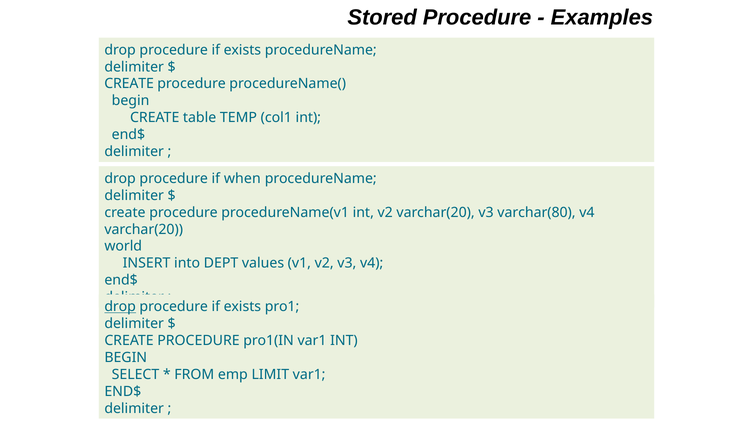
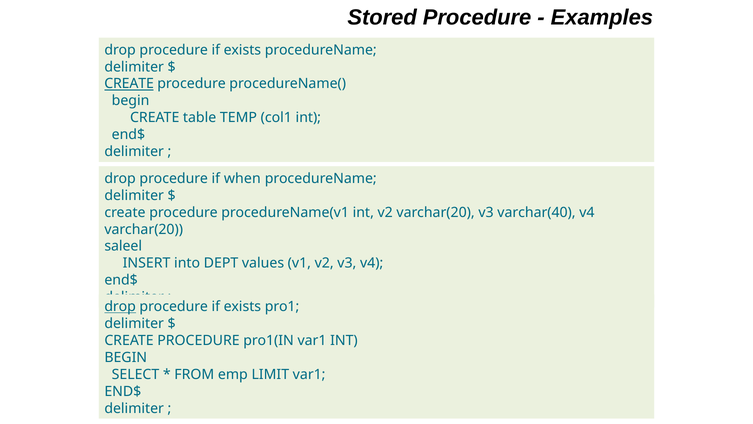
CREATE at (129, 84) underline: none -> present
varchar(80: varchar(80 -> varchar(40
world: world -> saleel
